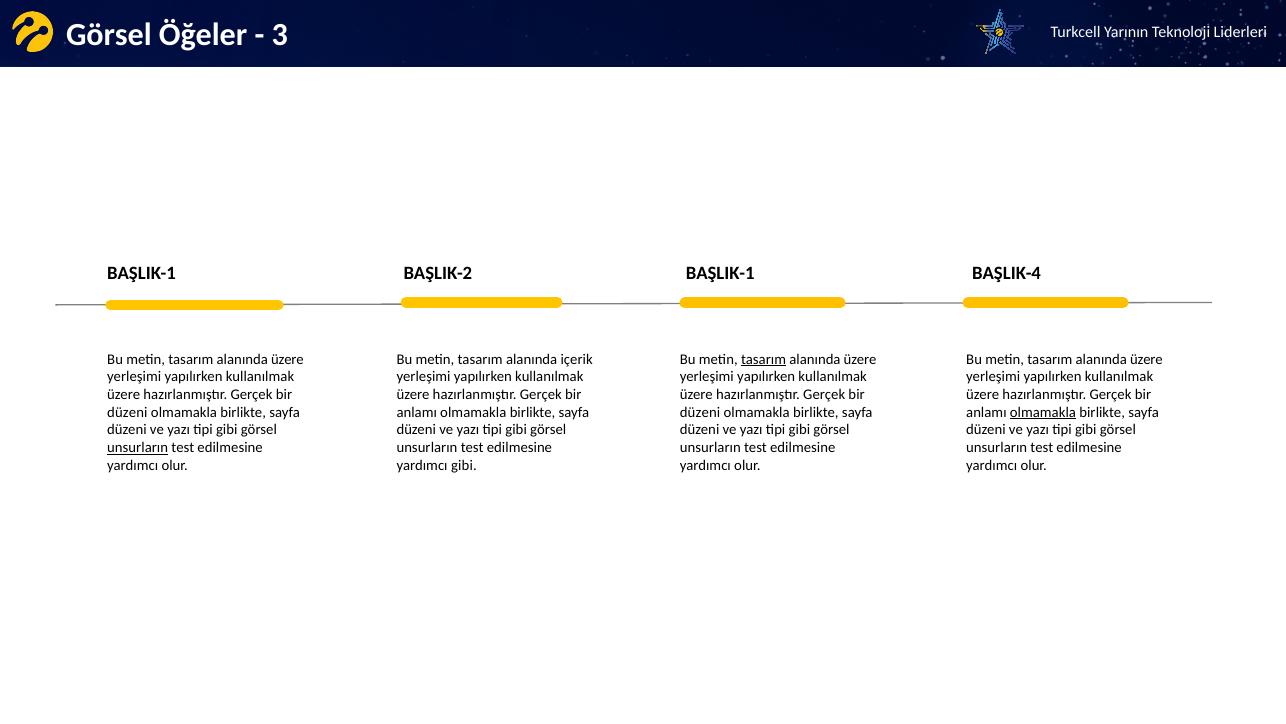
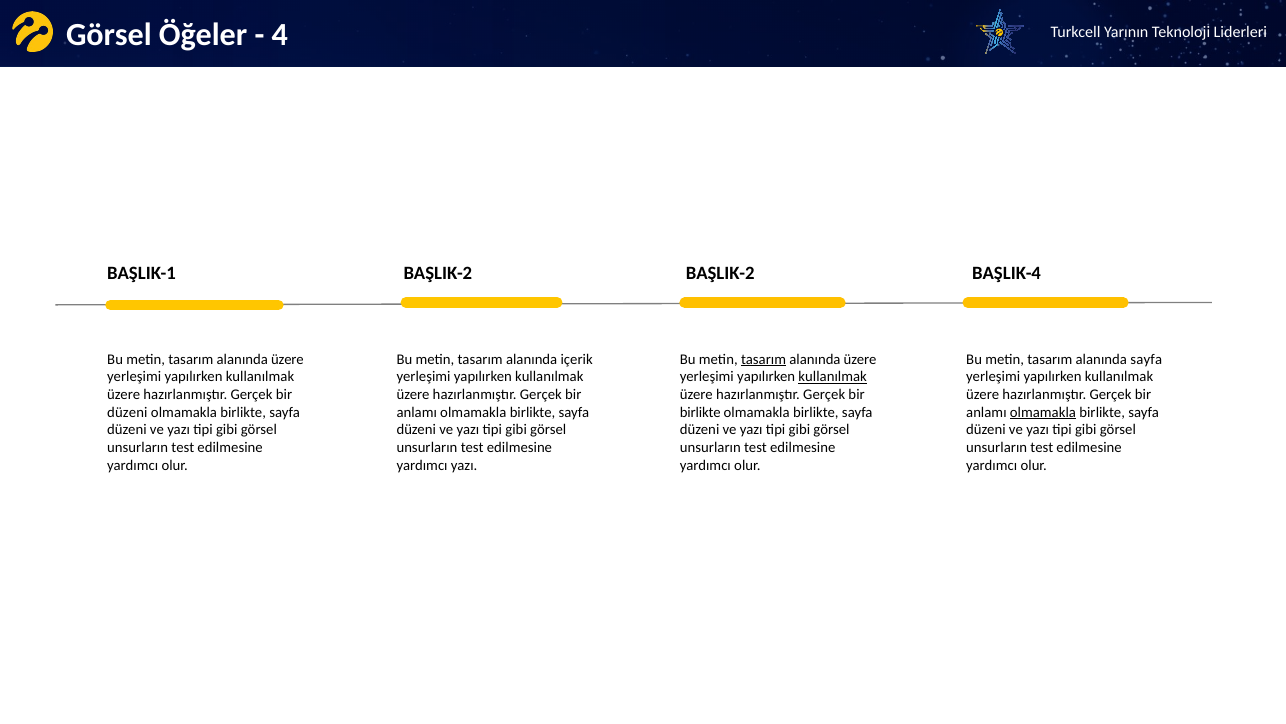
3: 3 -> 4
BAŞLIK-2 BAŞLIK-1: BAŞLIK-1 -> BAŞLIK-2
üzere at (1146, 359): üzere -> sayfa
kullanılmak at (833, 377) underline: none -> present
düzeni at (700, 412): düzeni -> birlikte
unsurların at (138, 447) underline: present -> none
yardımcı gibi: gibi -> yazı
